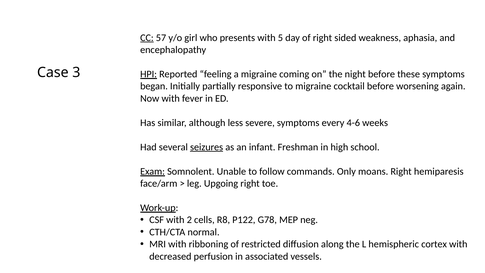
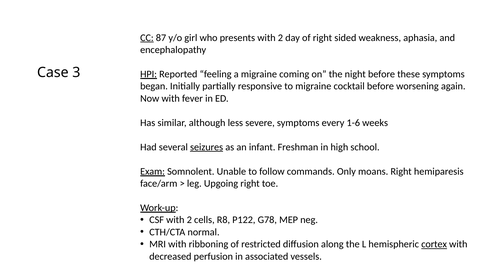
57: 57 -> 87
presents with 5: 5 -> 2
4-6: 4-6 -> 1-6
cortex underline: none -> present
